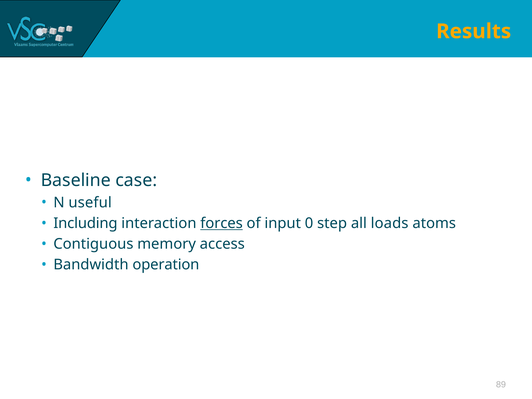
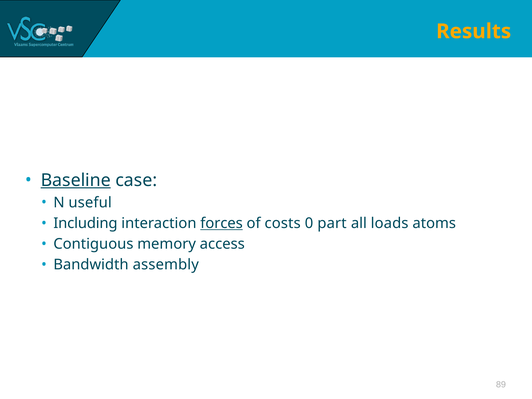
Baseline underline: none -> present
input: input -> costs
step: step -> part
operation: operation -> assembly
